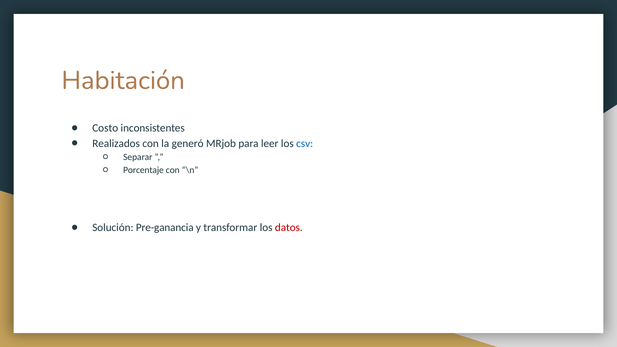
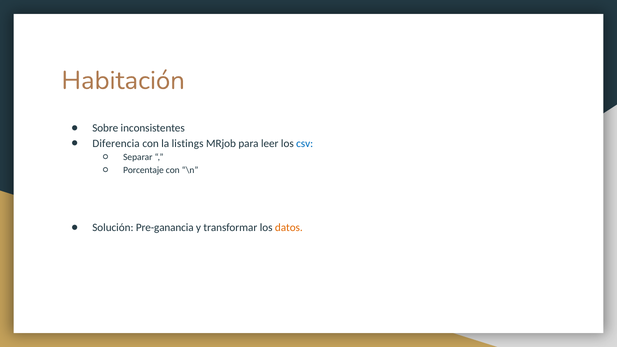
Costo: Costo -> Sobre
Realizados: Realizados -> Diferencia
generó: generó -> listings
datos colour: red -> orange
